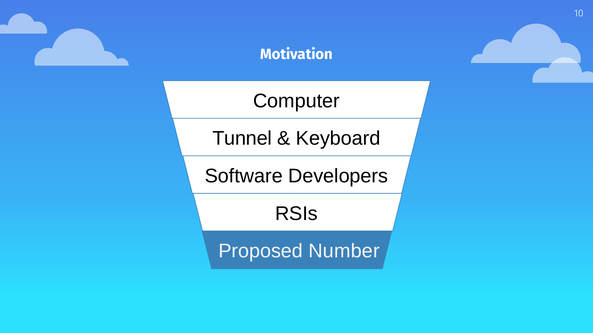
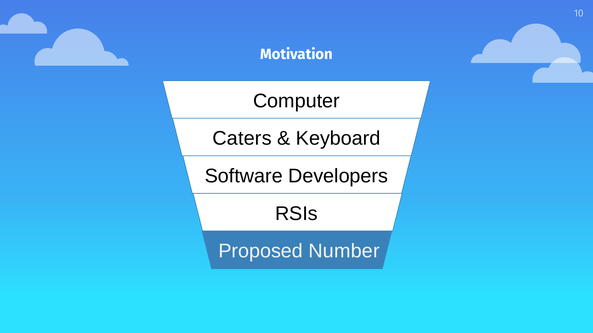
Tunnel: Tunnel -> Caters
